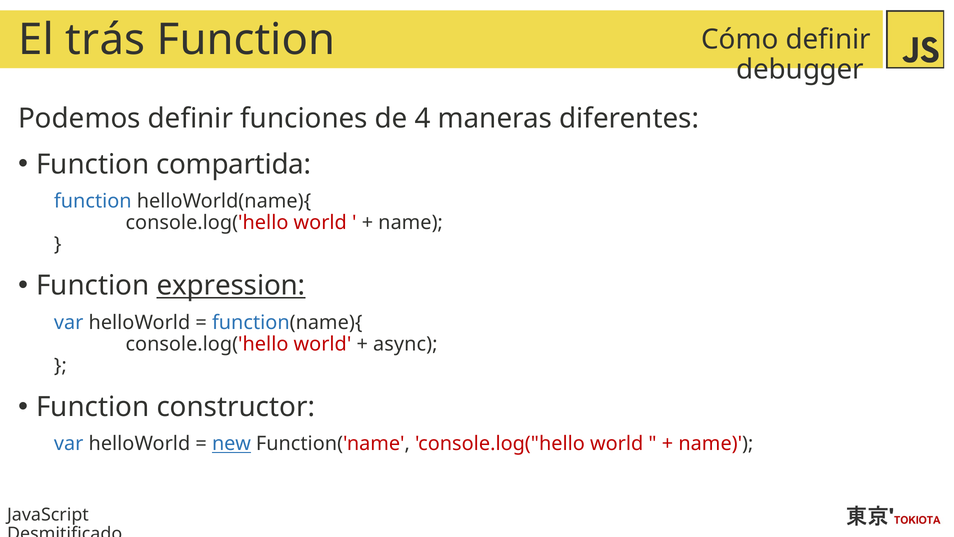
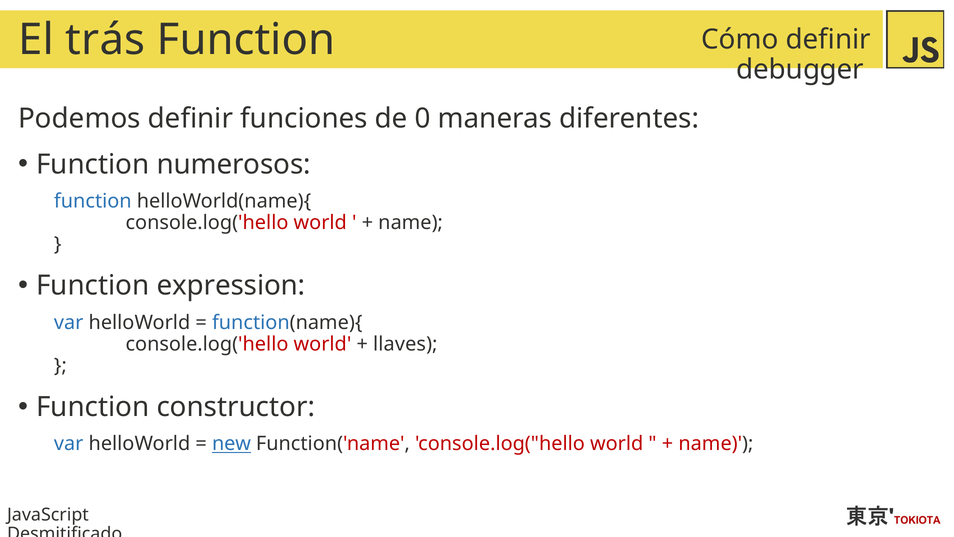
4: 4 -> 0
compartida: compartida -> numerosos
expression underline: present -> none
async: async -> llaves
